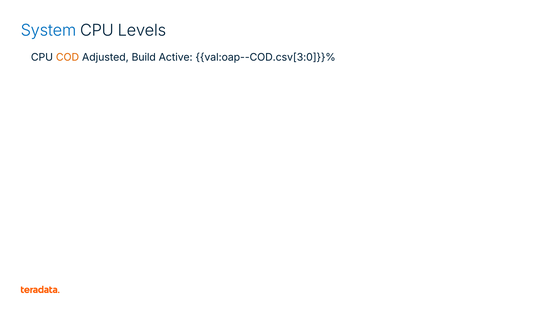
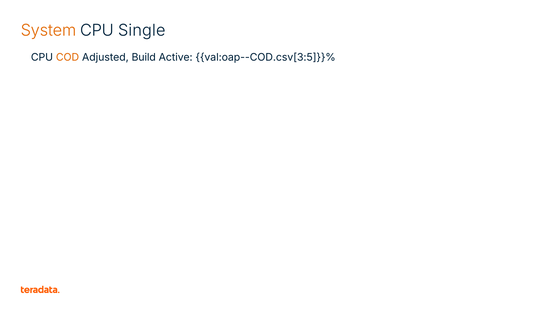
System colour: blue -> orange
Levels: Levels -> Single
val:oap--COD.csv[3:0]}}%: val:oap--COD.csv[3:0]}}% -> val:oap--COD.csv[3:5]}}%
